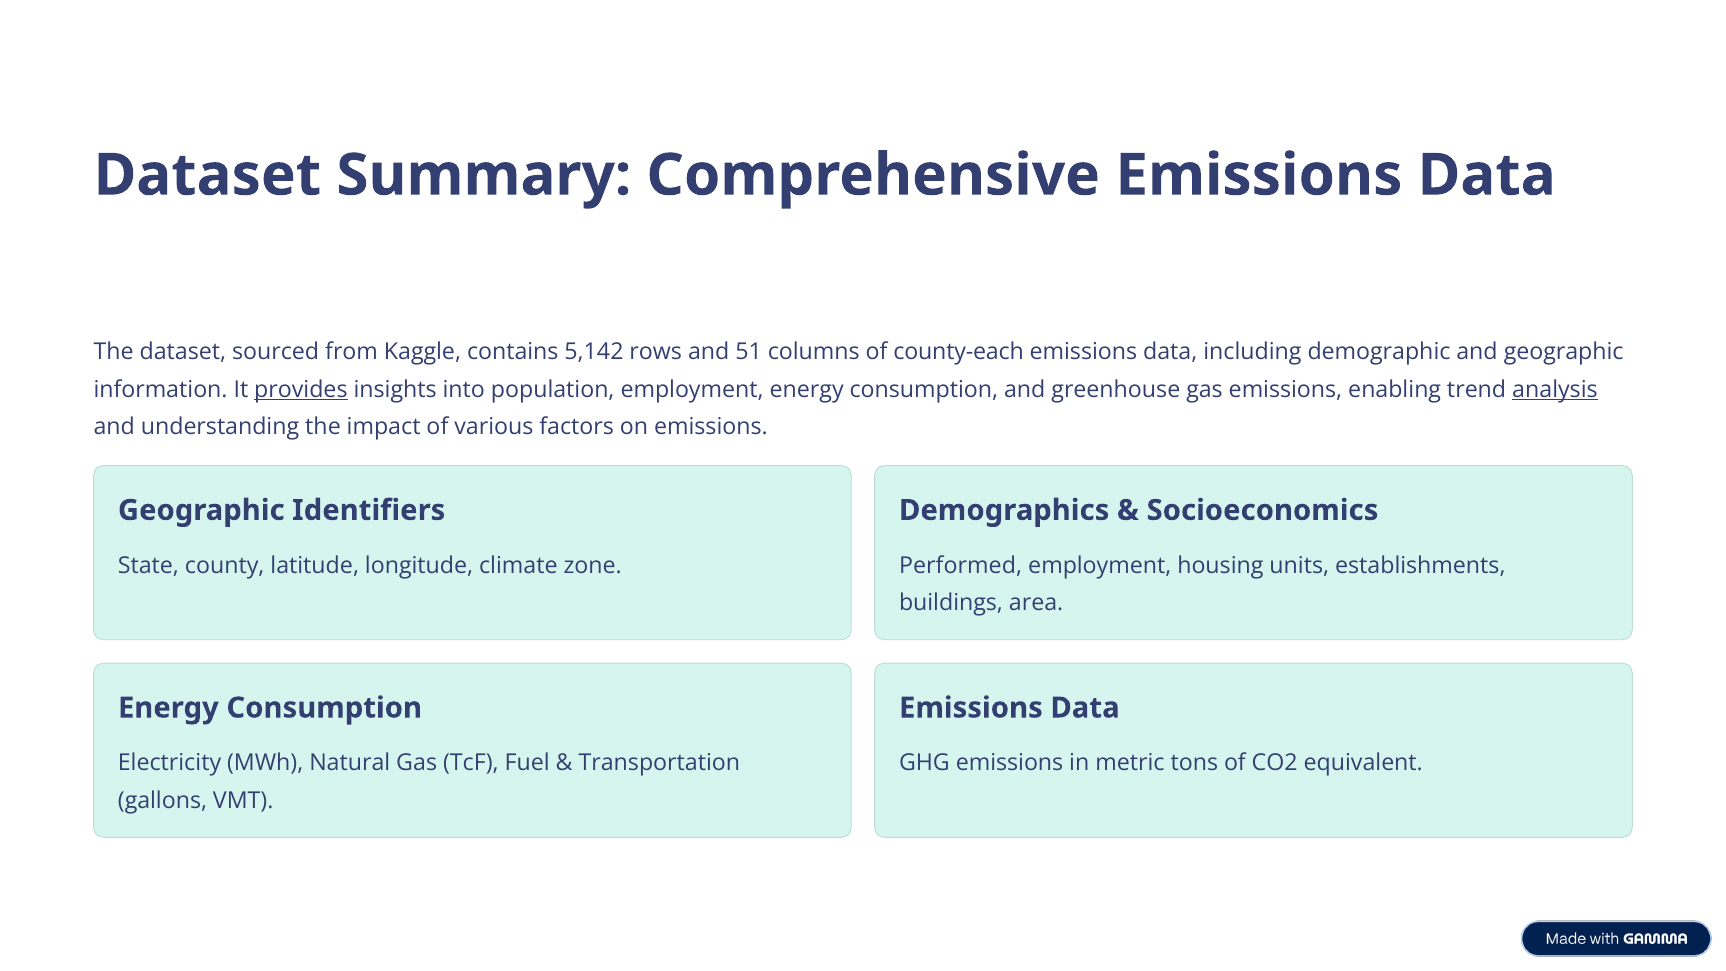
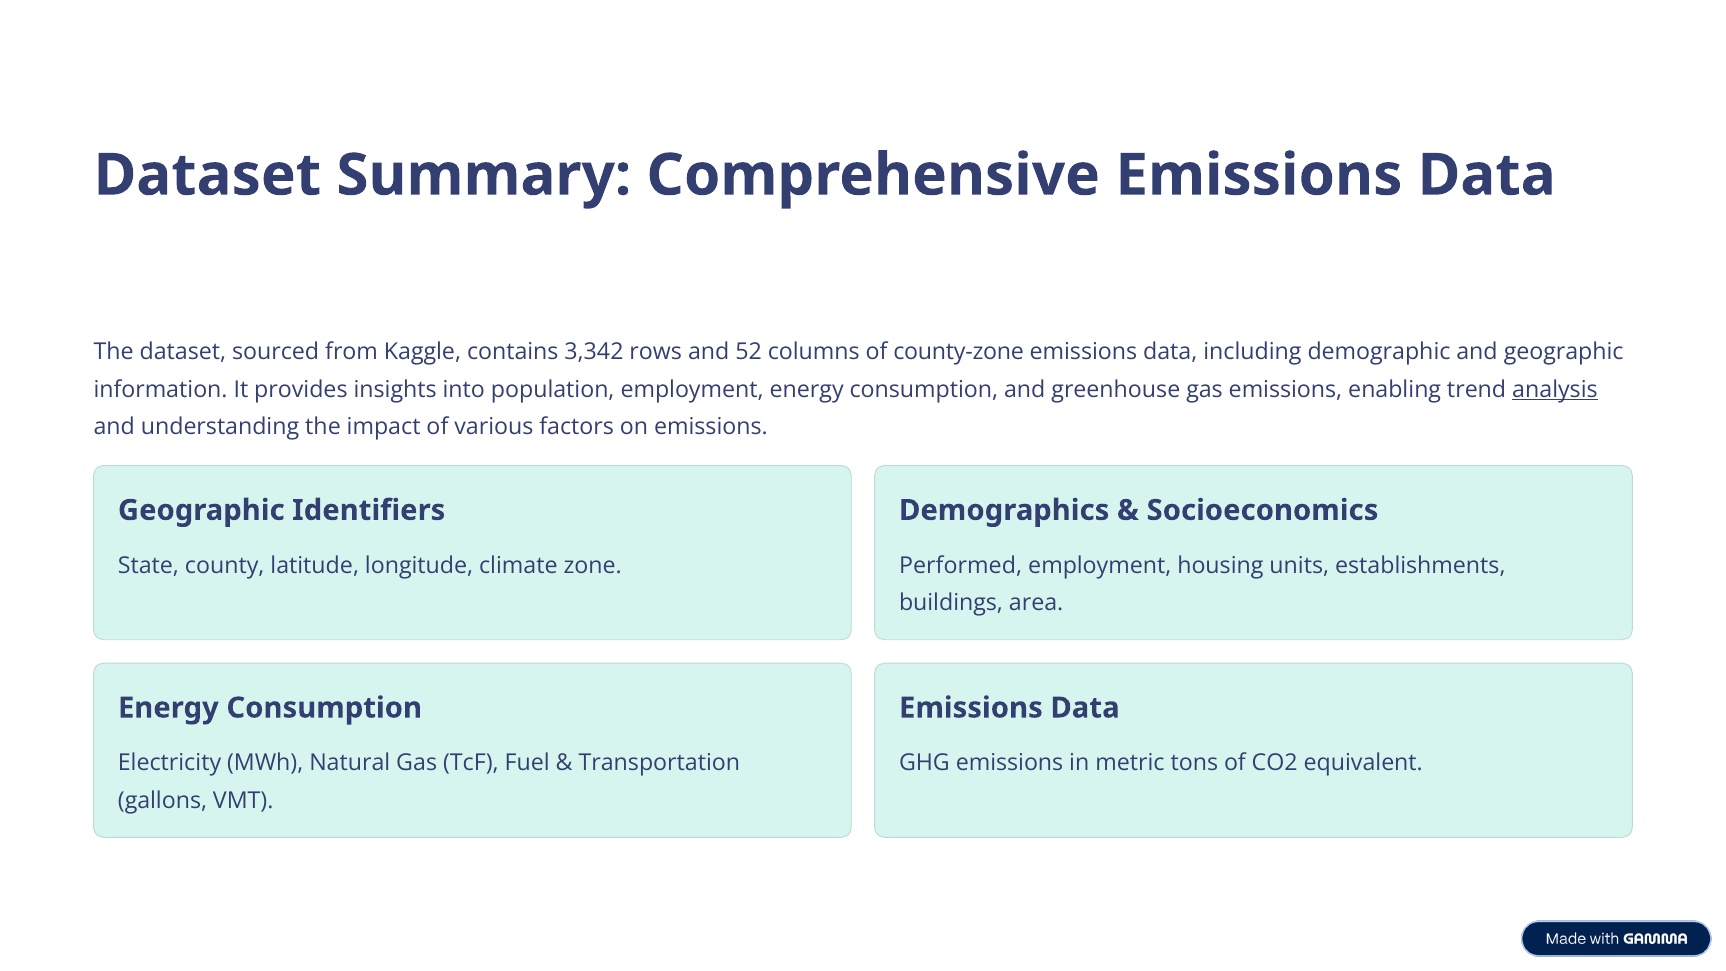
5,142: 5,142 -> 3,342
51: 51 -> 52
county-each: county-each -> county-zone
provides underline: present -> none
